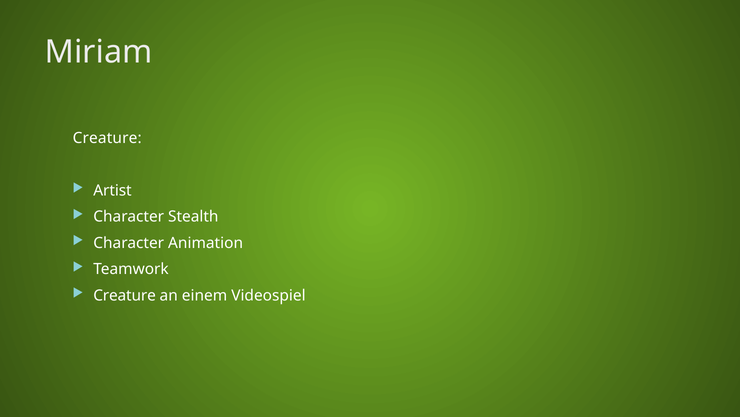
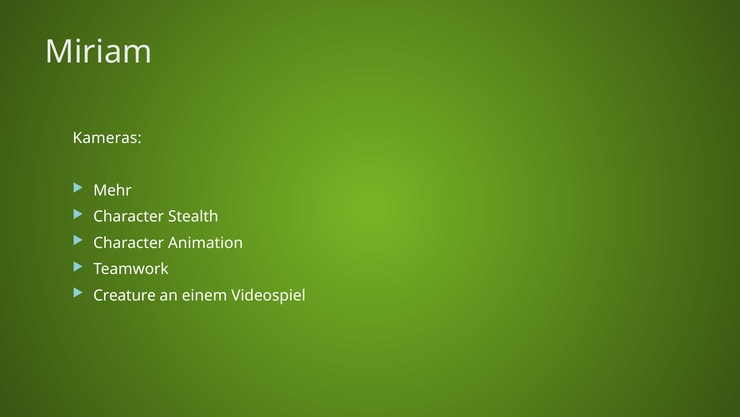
Creature at (107, 138): Creature -> Kameras
Artist: Artist -> Mehr
